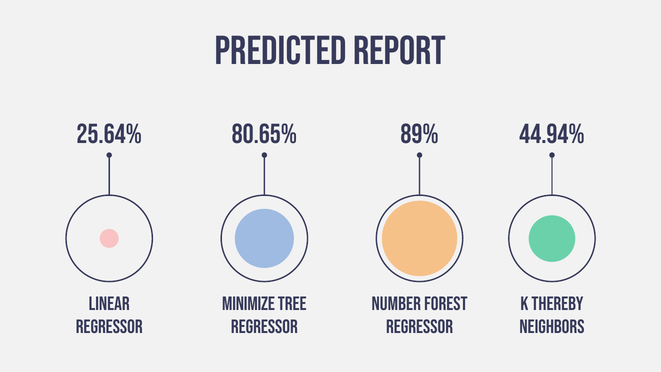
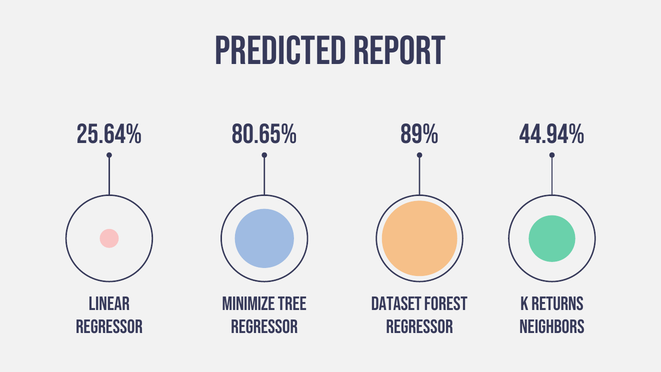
Number: Number -> Dataset
Thereby: Thereby -> Returns
